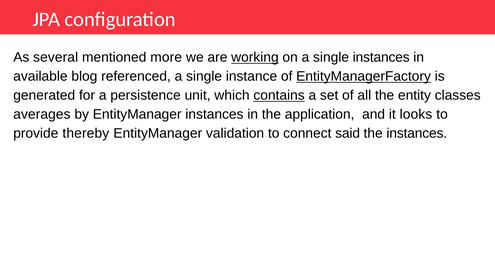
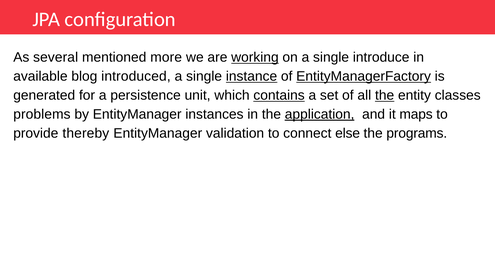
single instances: instances -> introduce
referenced: referenced -> introduced
instance underline: none -> present
the at (385, 96) underline: none -> present
averages: averages -> problems
application underline: none -> present
looks: looks -> maps
said: said -> else
the instances: instances -> programs
